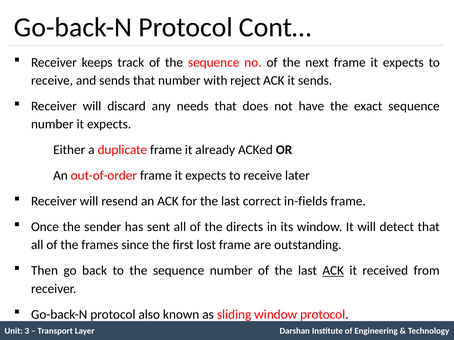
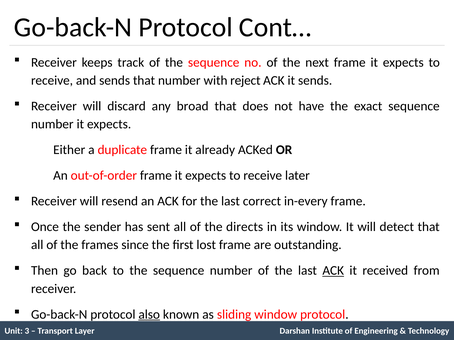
needs: needs -> broad
in-fields: in-fields -> in-every
also underline: none -> present
